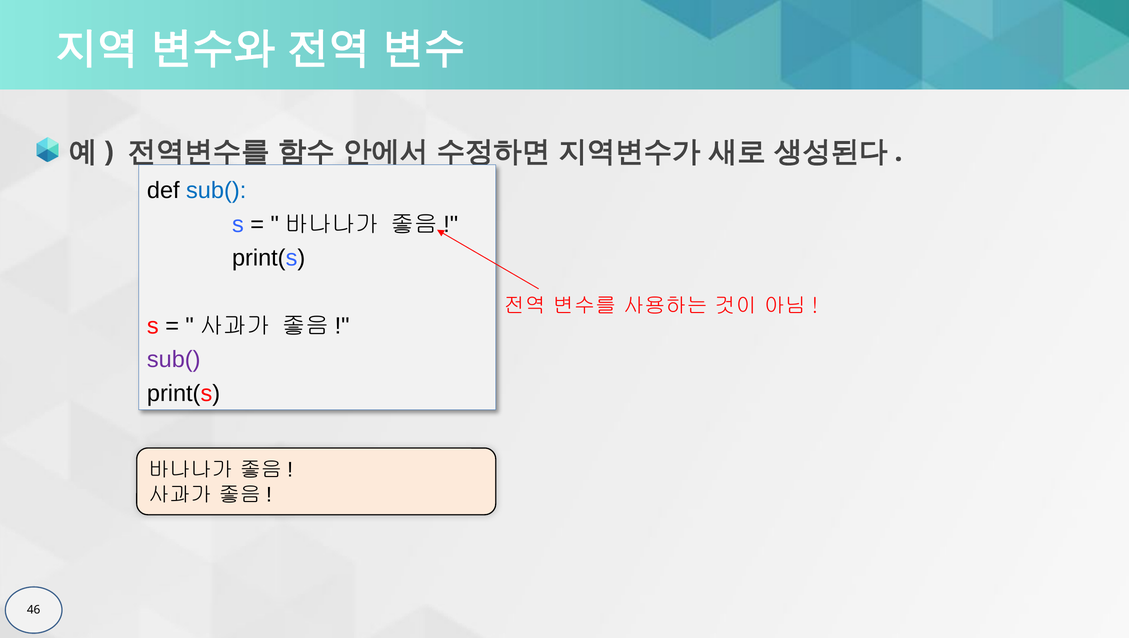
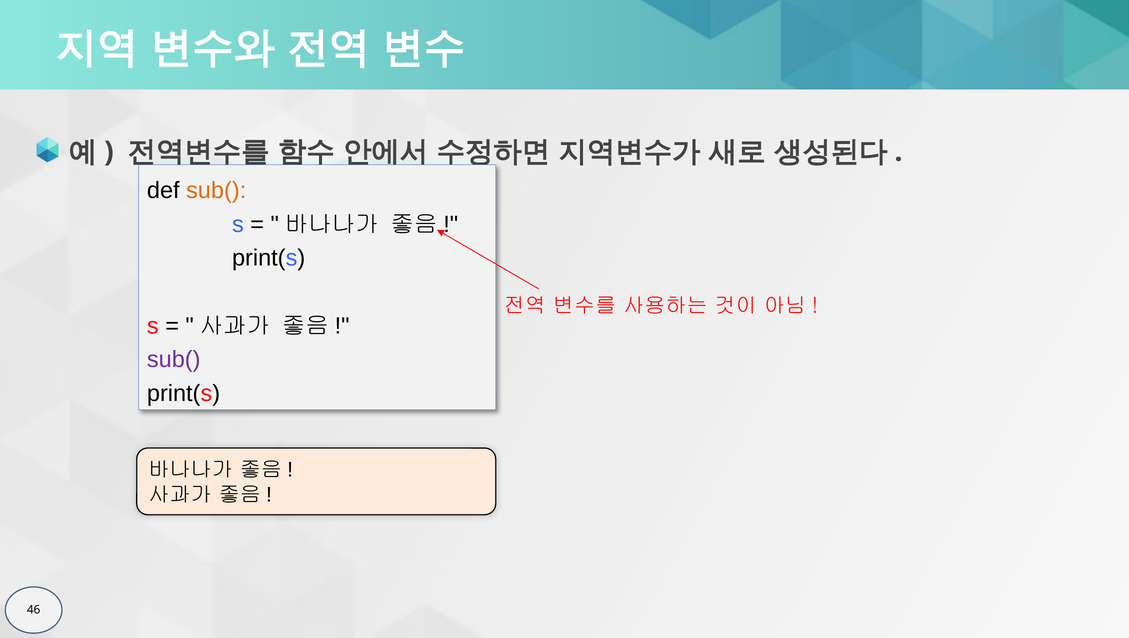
sub( at (216, 190) colour: blue -> orange
